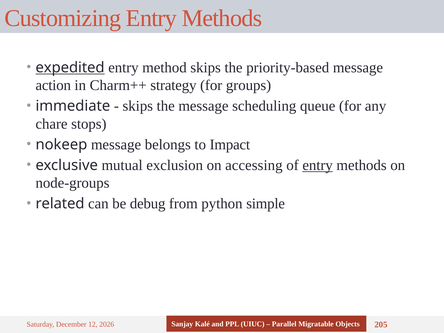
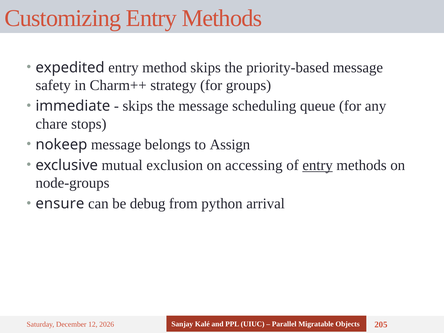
expedited underline: present -> none
action: action -> safety
Impact: Impact -> Assign
related: related -> ensure
simple: simple -> arrival
